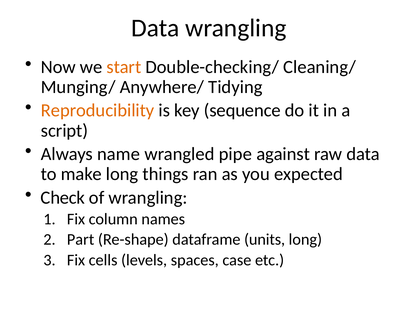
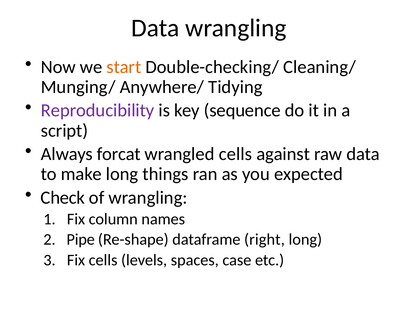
Reproducibility colour: orange -> purple
name: name -> forcat
wrangled pipe: pipe -> cells
Part: Part -> Pipe
units: units -> right
